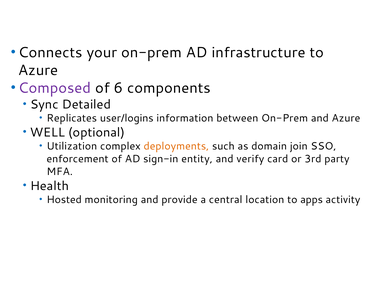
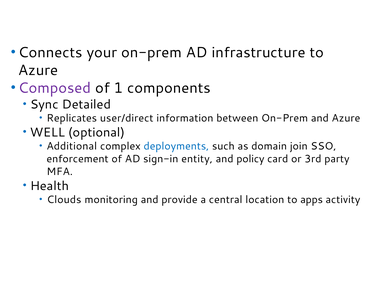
6: 6 -> 1
user/logins: user/logins -> user/direct
Utilization: Utilization -> Additional
deployments colour: orange -> blue
verify: verify -> policy
Hosted: Hosted -> Clouds
